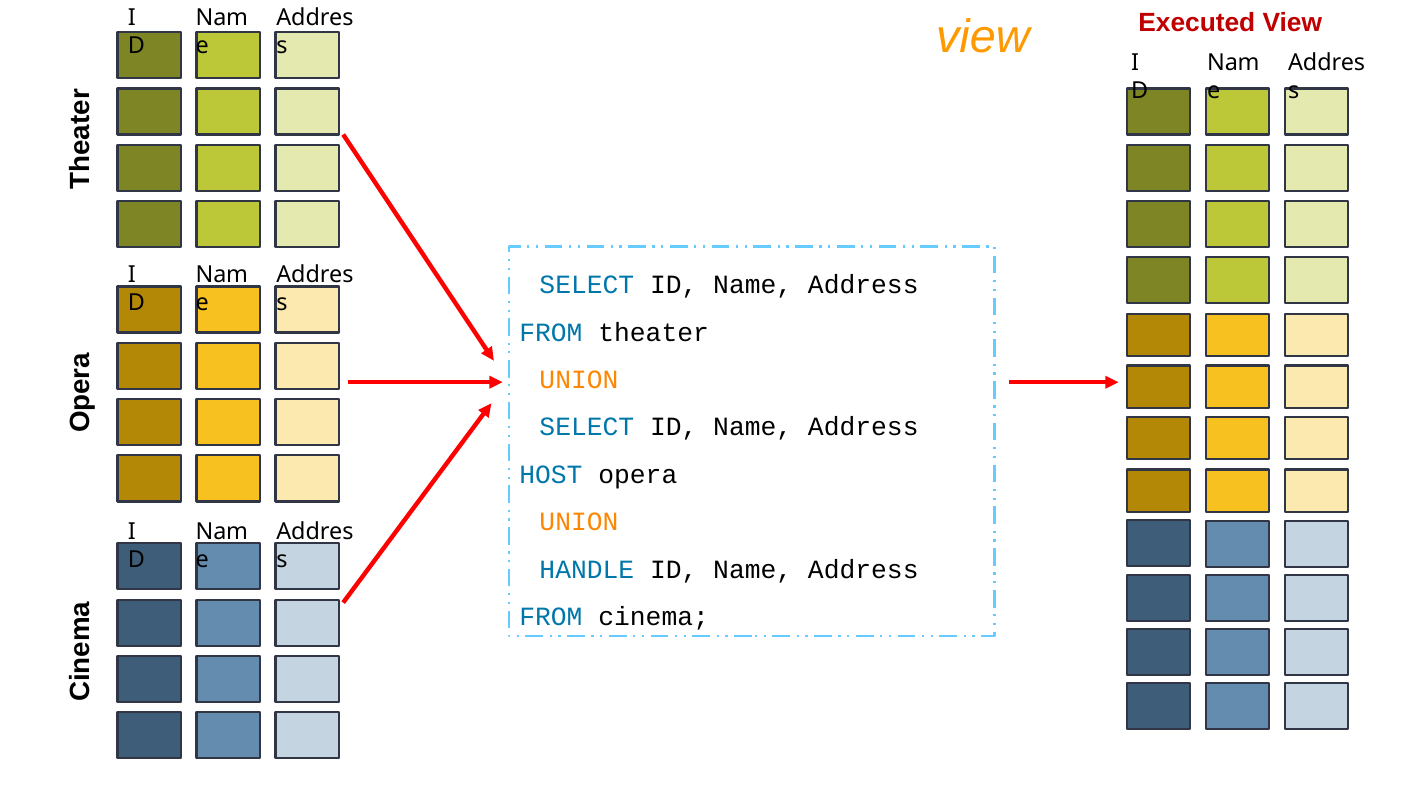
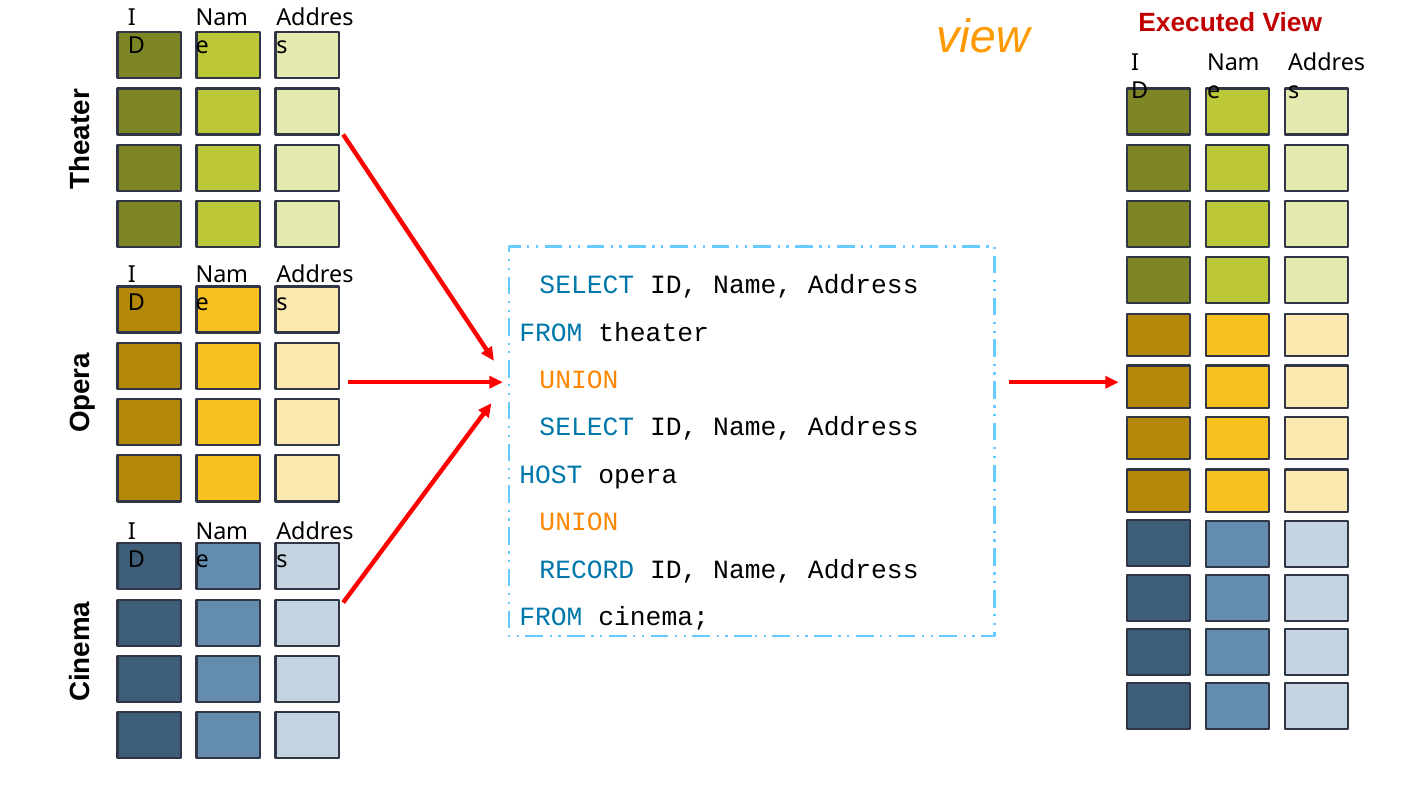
HANDLE: HANDLE -> RECORD
